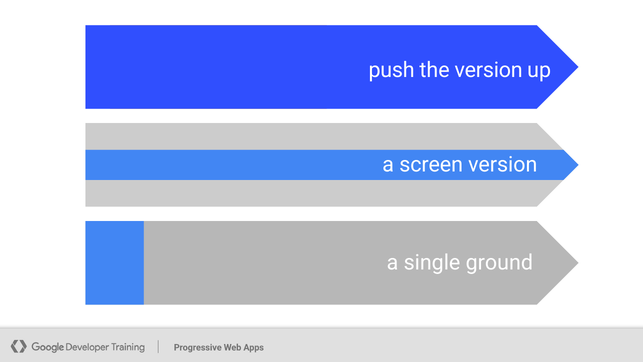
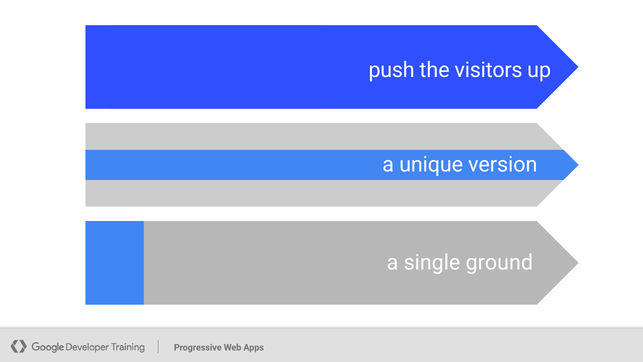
the version: version -> visitors
screen: screen -> unique
